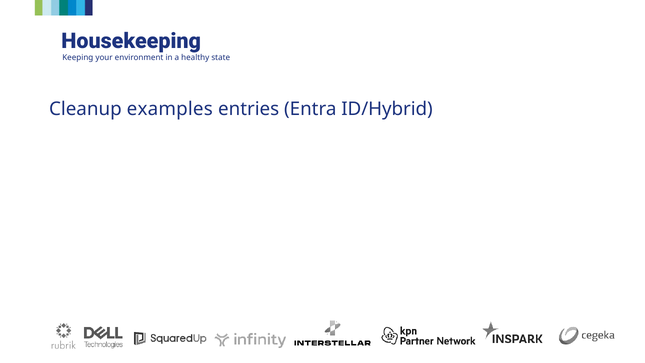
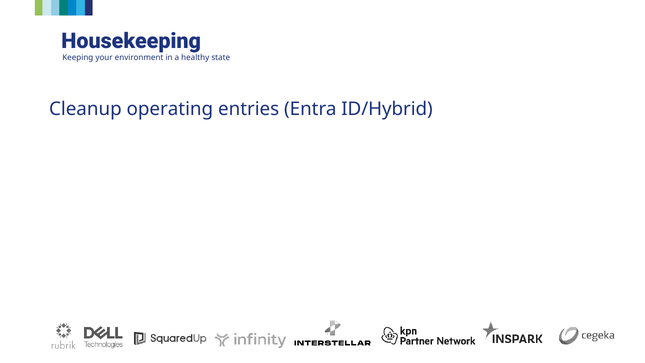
examples: examples -> operating
